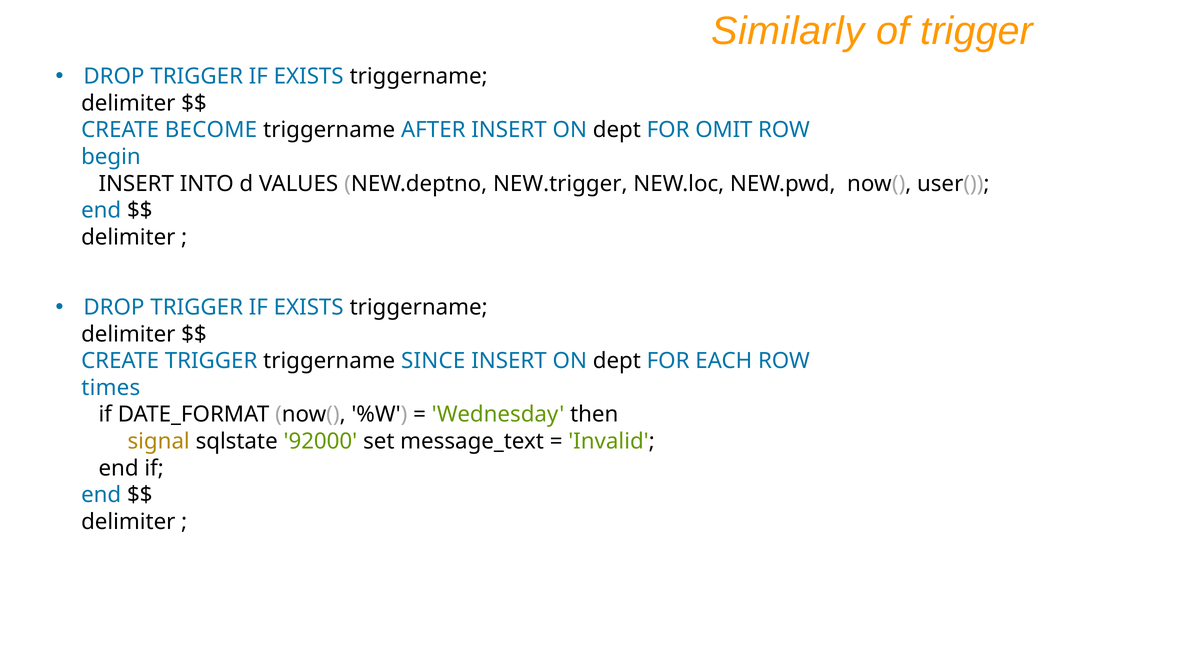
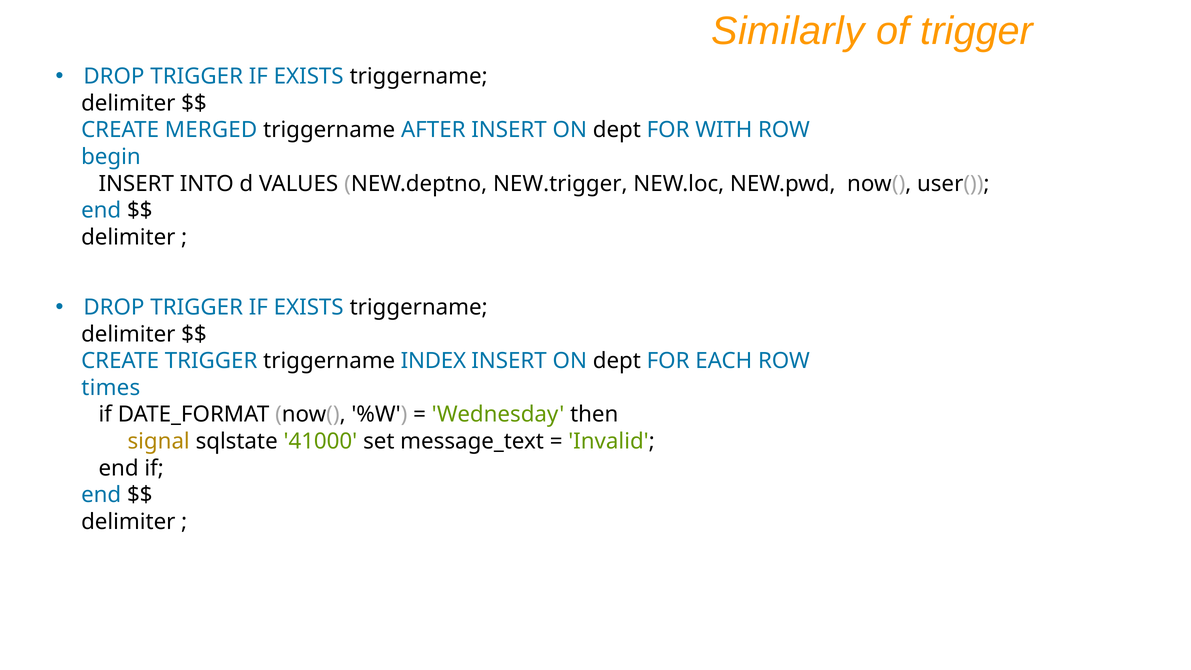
BECOME: BECOME -> MERGED
OMIT: OMIT -> WITH
SINCE: SINCE -> INDEX
92000: 92000 -> 41000
